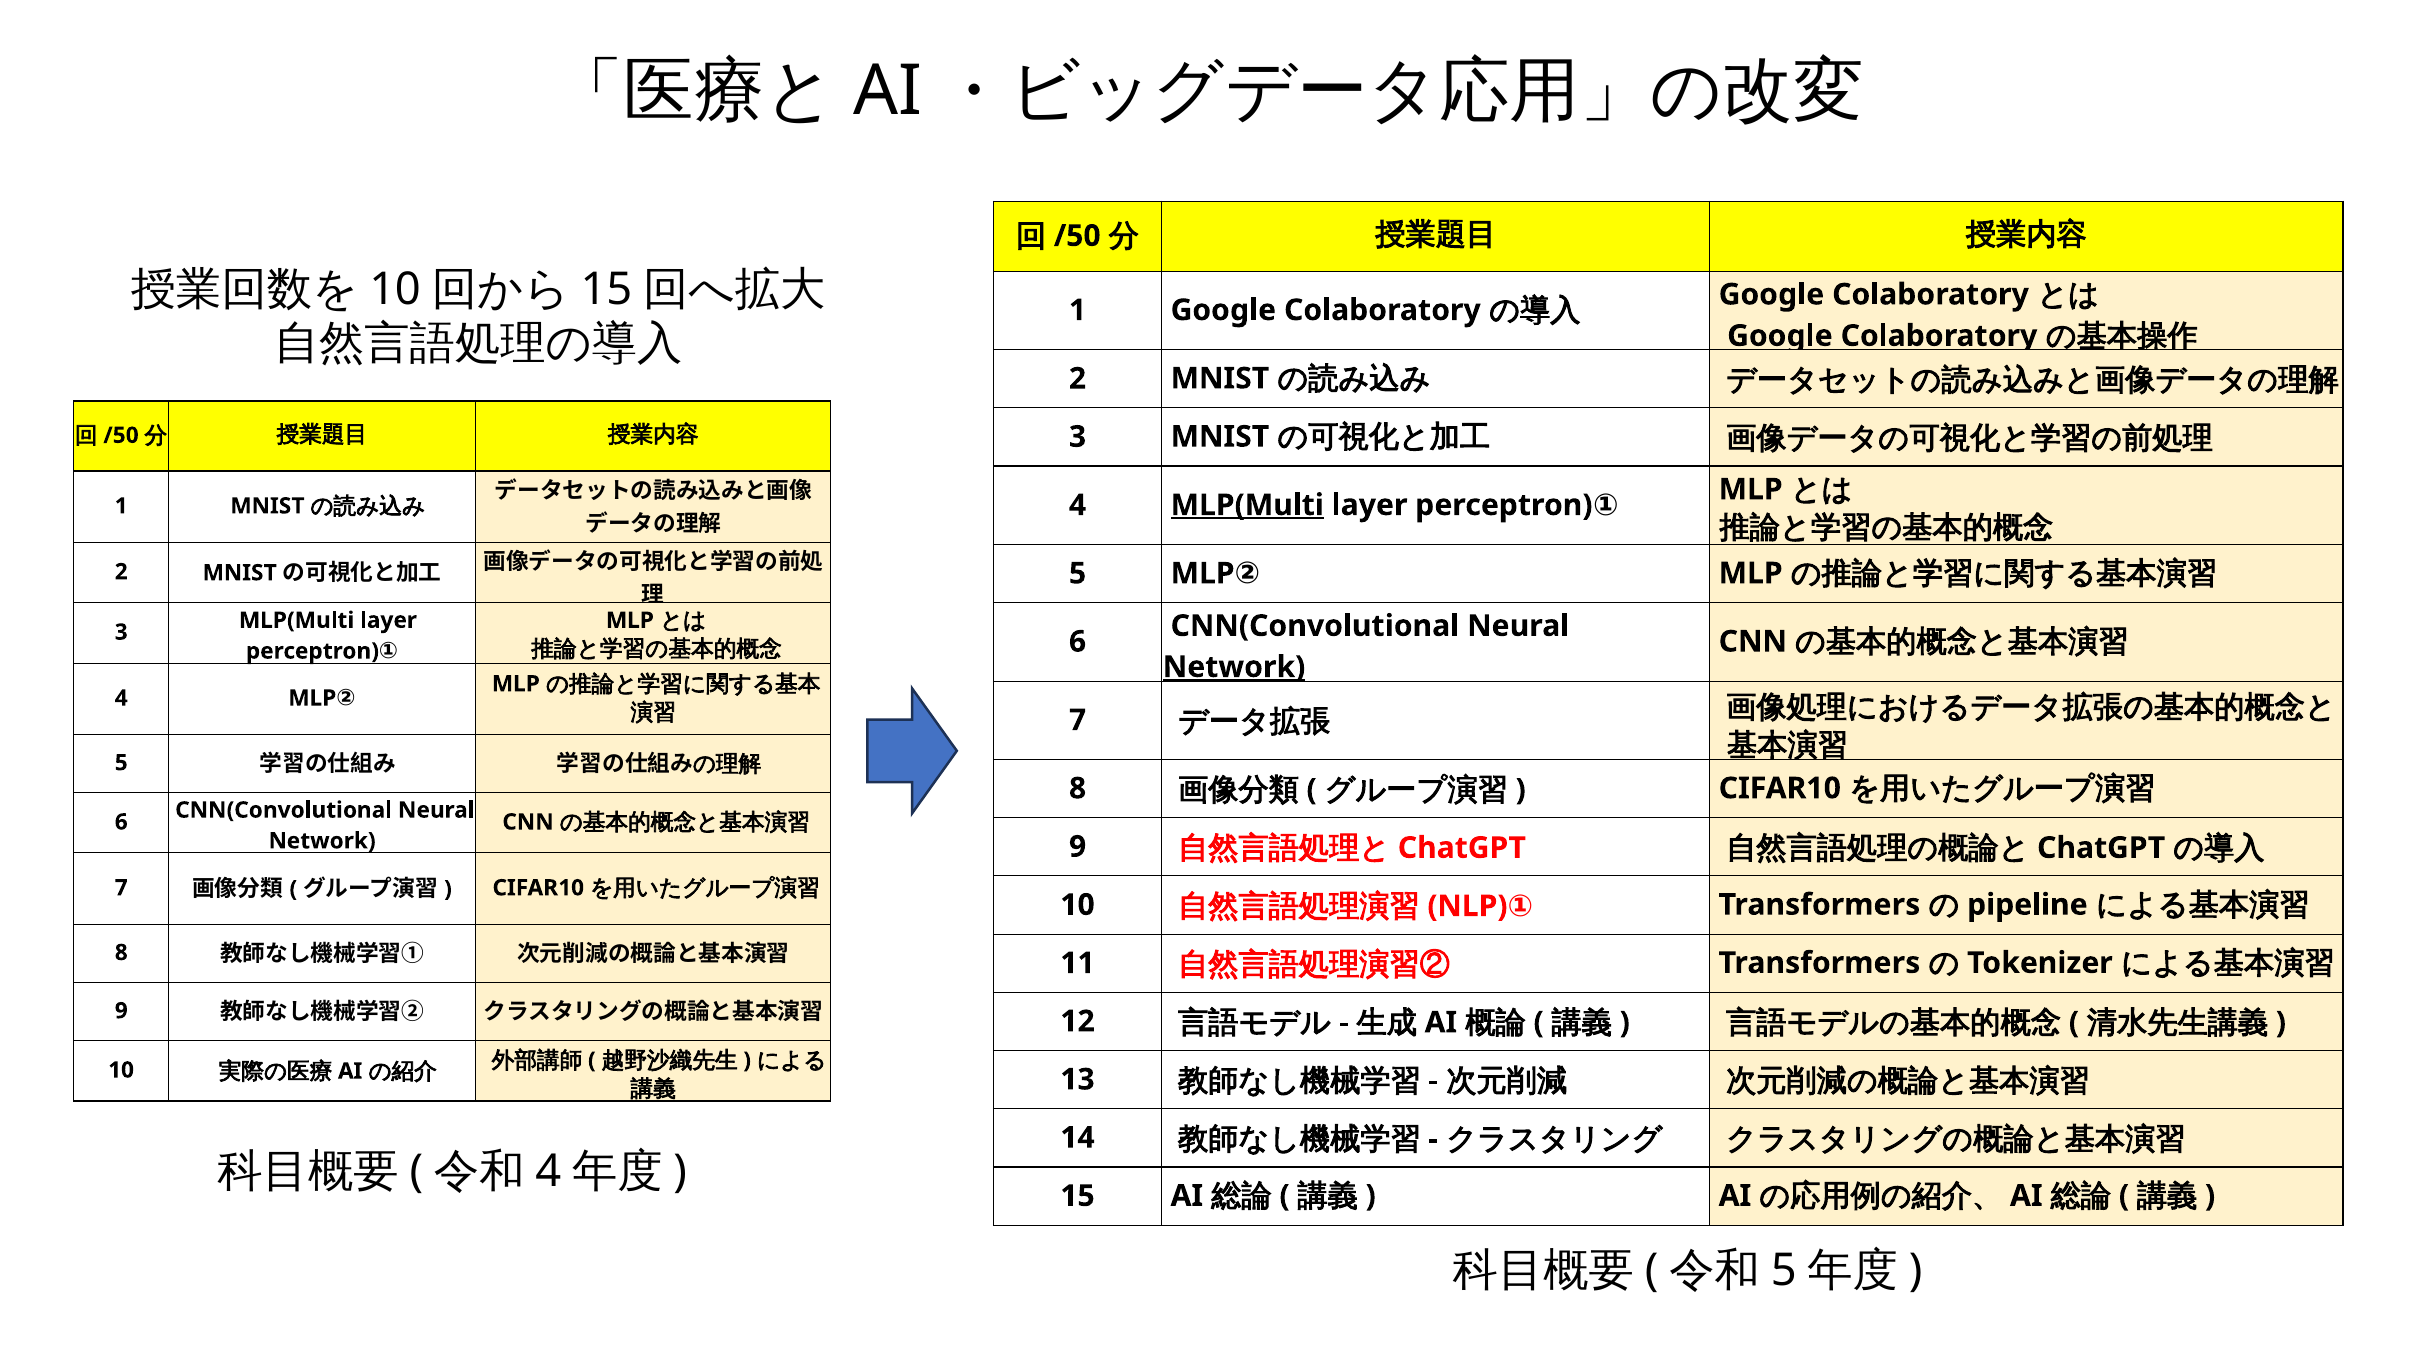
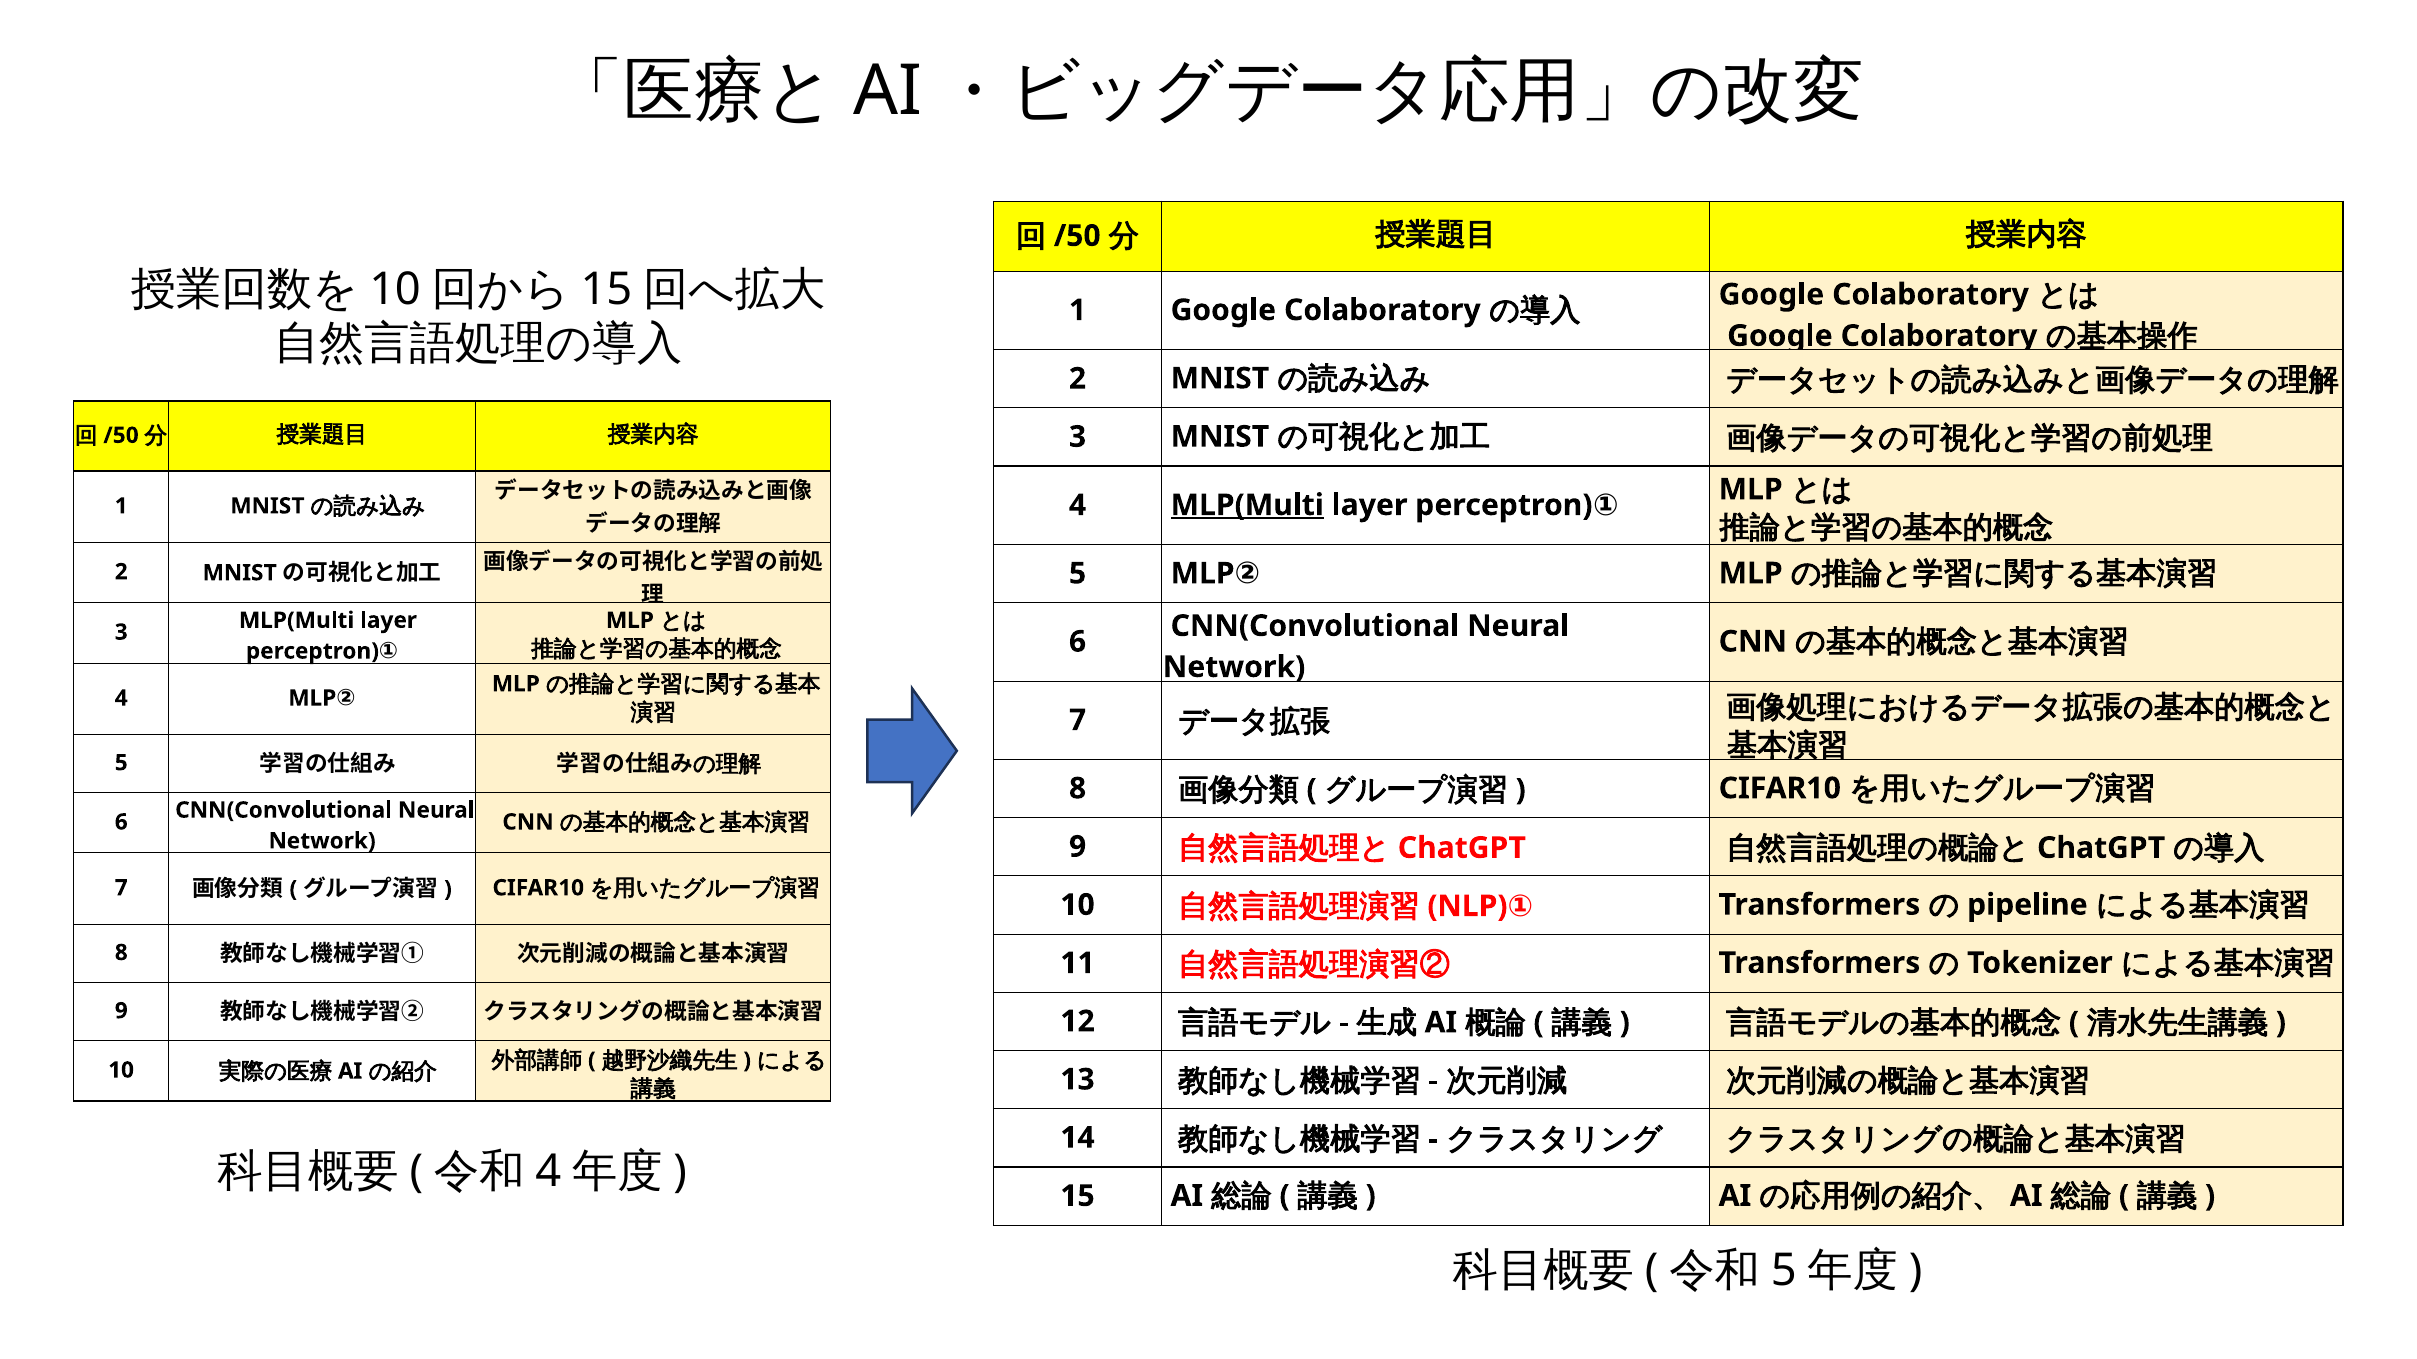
Network at (1234, 667) underline: present -> none
